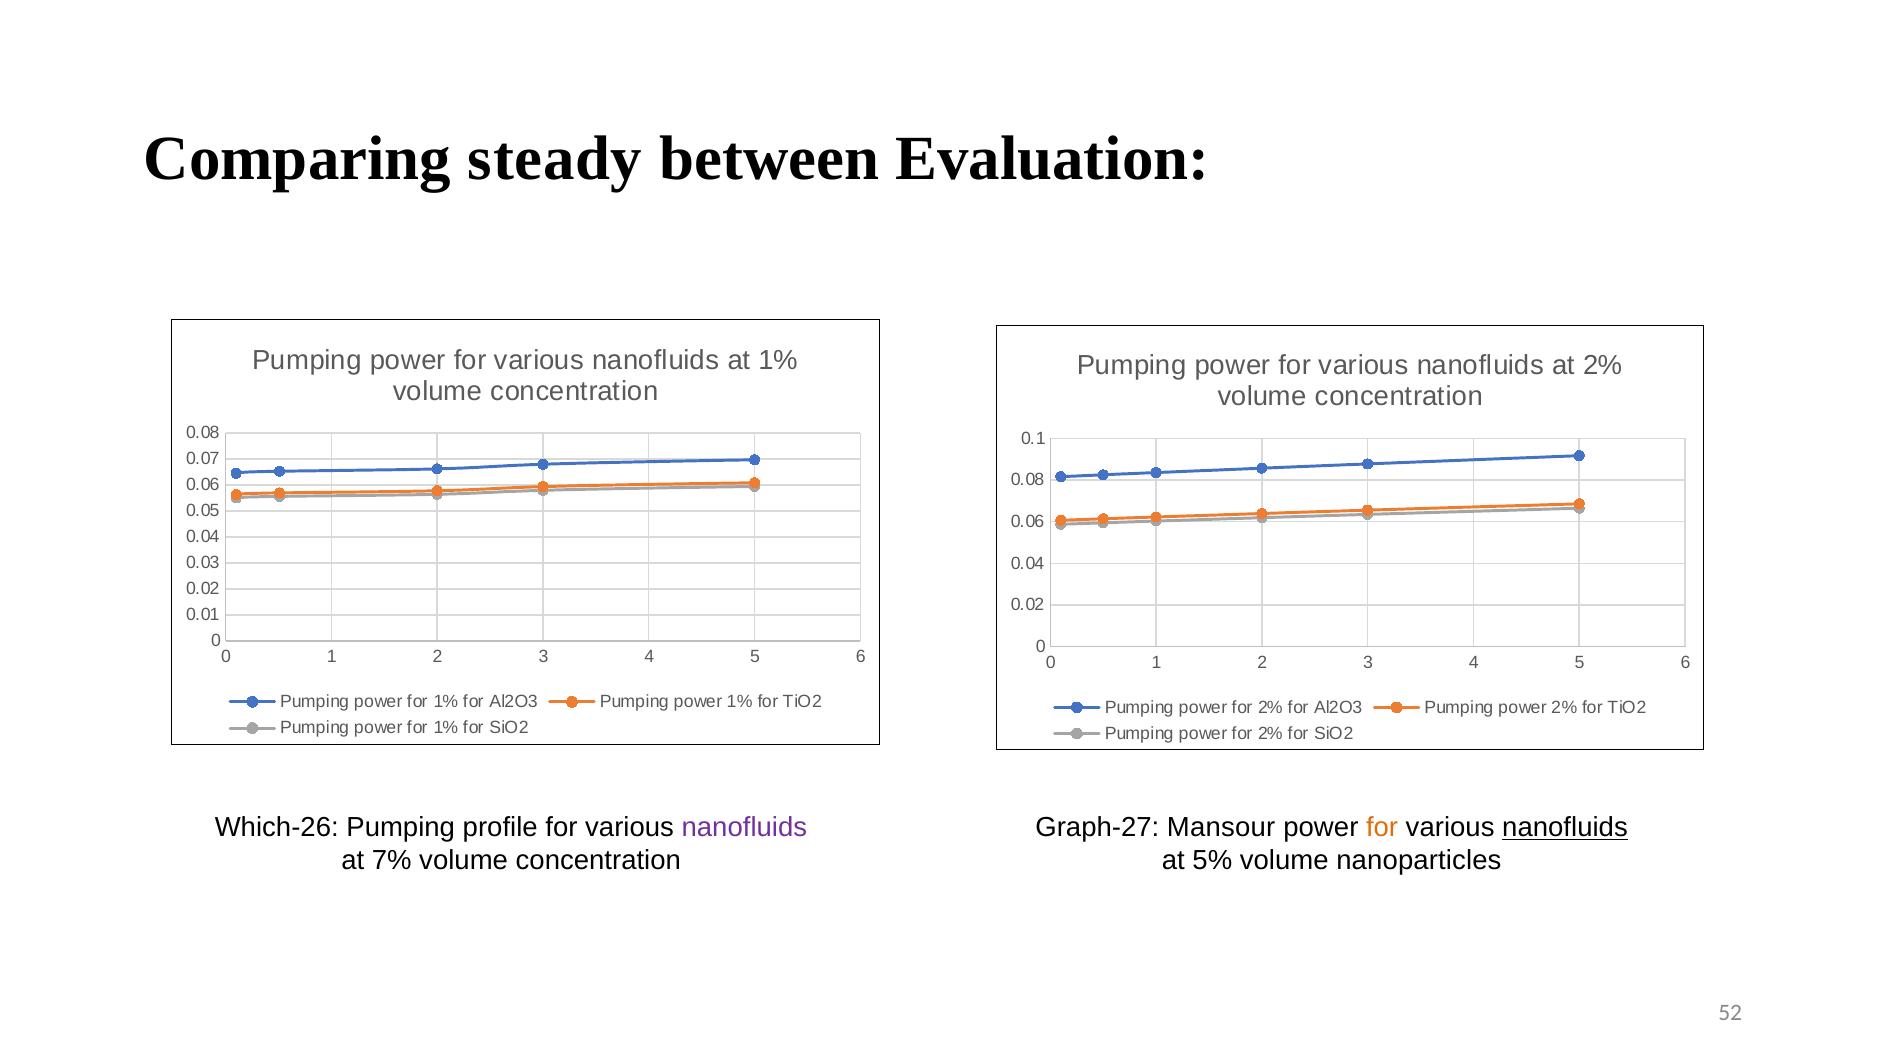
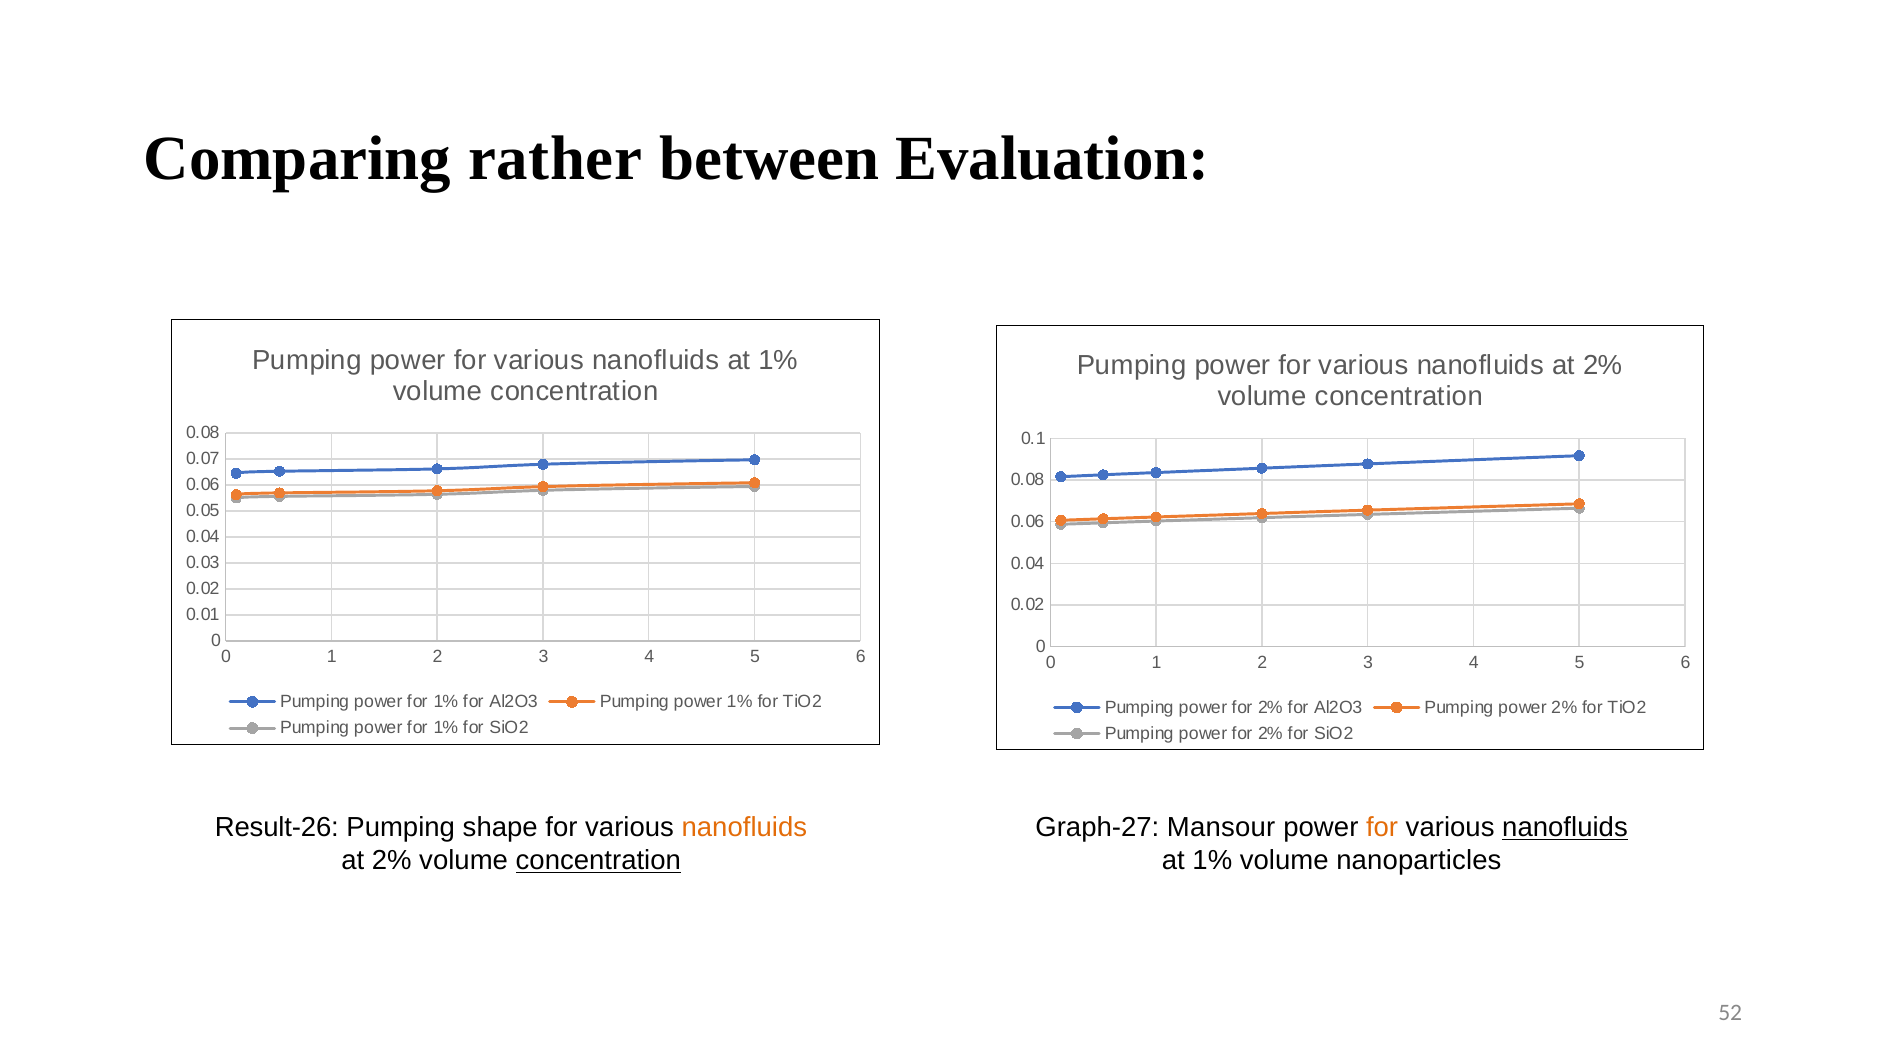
steady: steady -> rather
Which-26: Which-26 -> Result-26
profile: profile -> shape
nanofluids at (744, 828) colour: purple -> orange
7% at (392, 861): 7% -> 2%
concentration at (598, 861) underline: none -> present
5% at (1212, 861): 5% -> 1%
